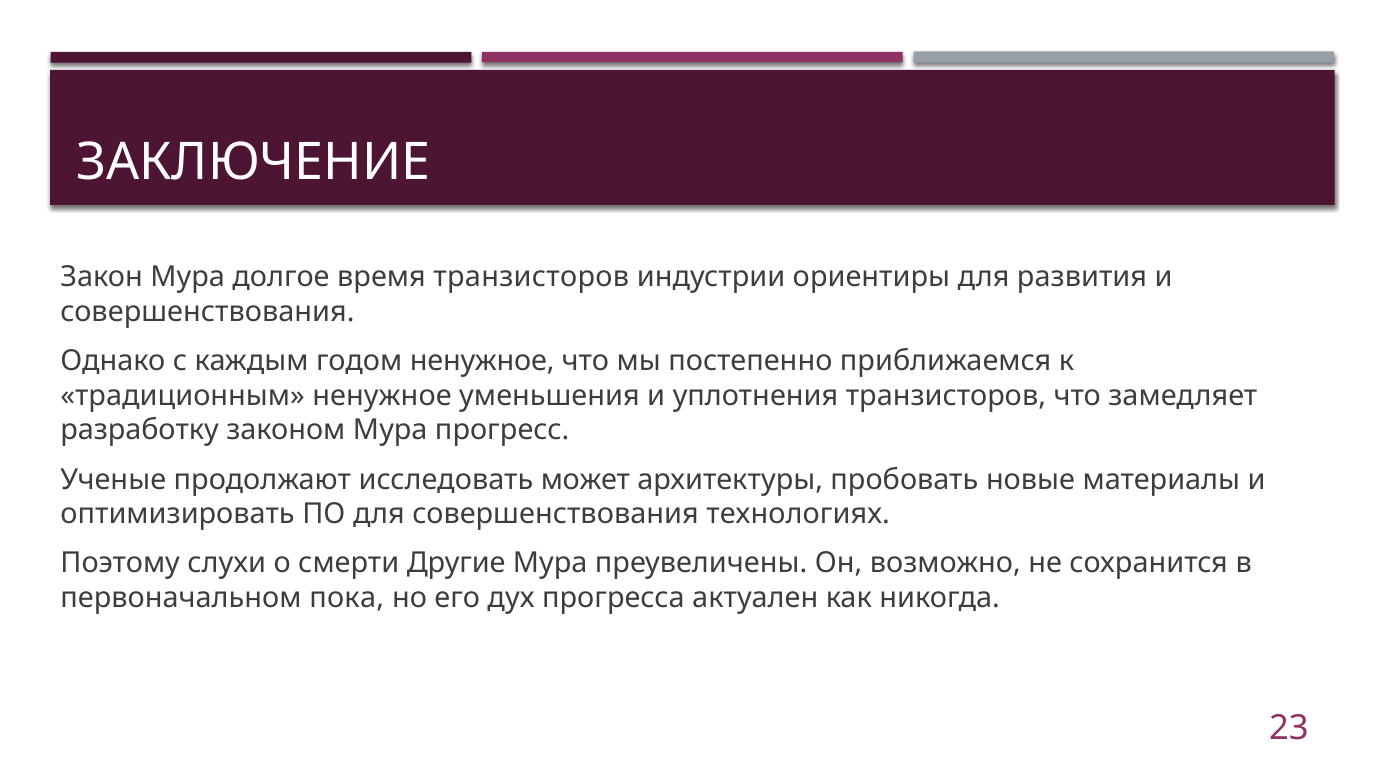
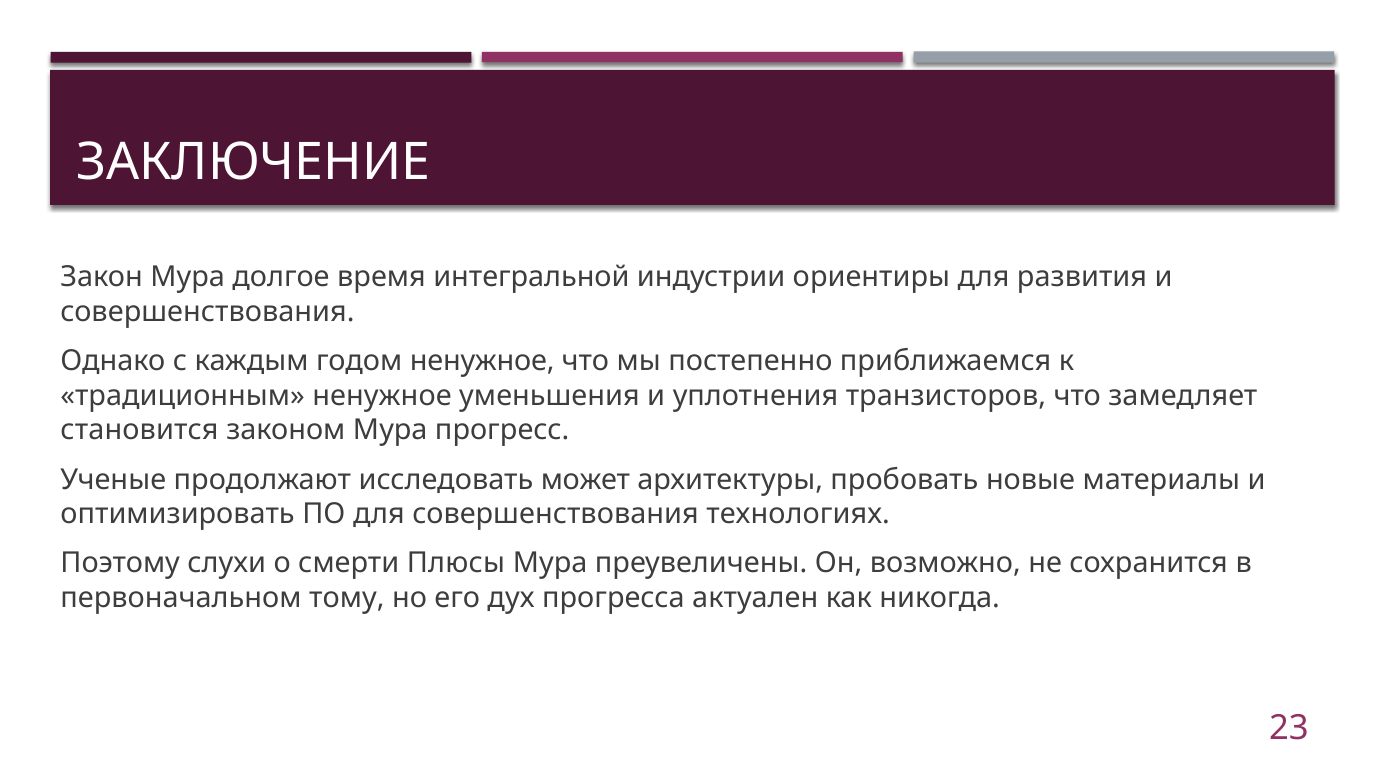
время транзисторов: транзисторов -> интегральной
разработку: разработку -> становится
Другие: Другие -> Плюсы
пока: пока -> тому
